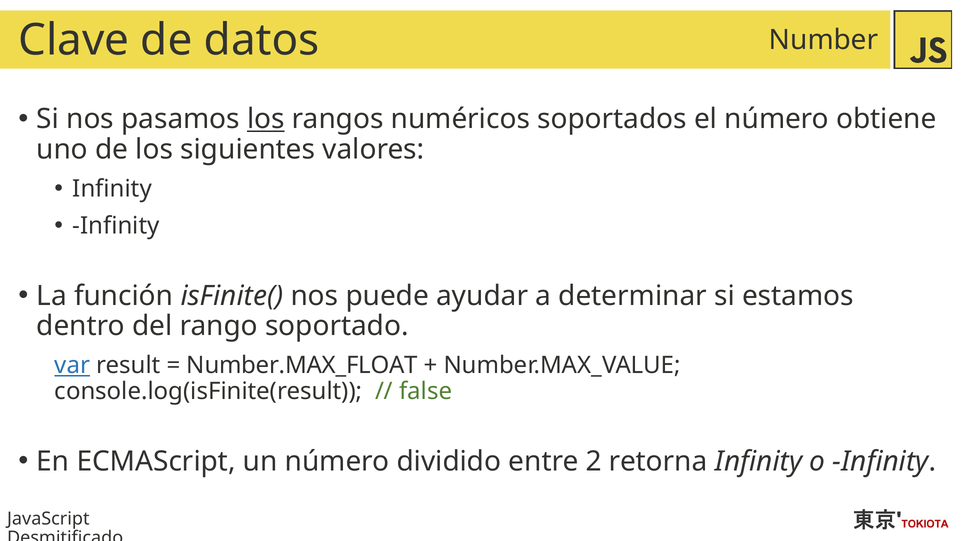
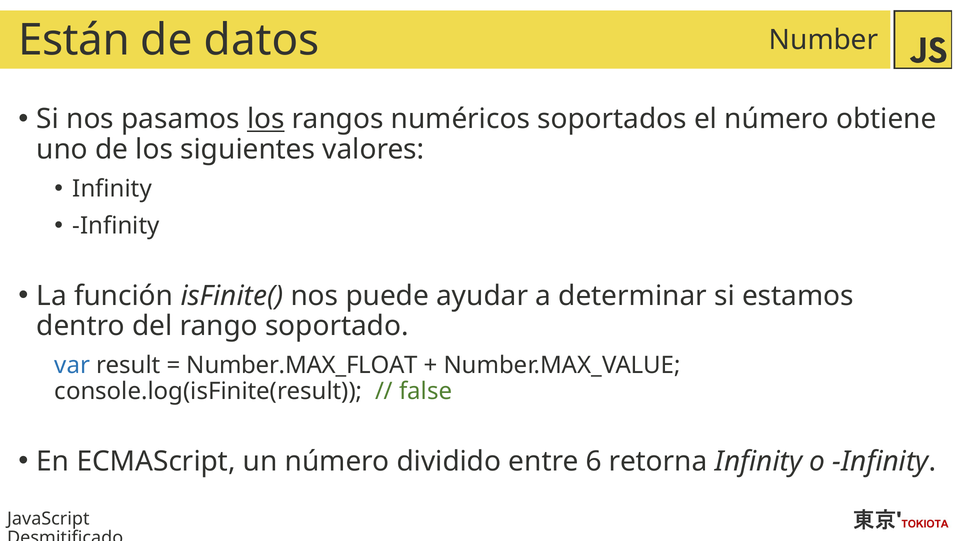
Clave: Clave -> Están
var underline: present -> none
2: 2 -> 6
